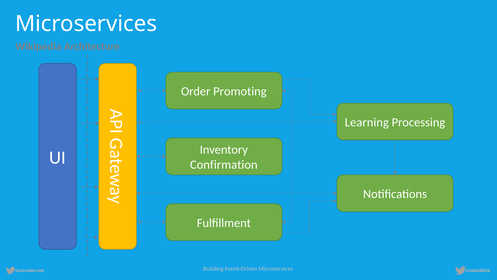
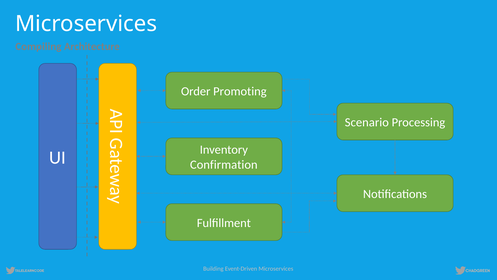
Wikipedia: Wikipedia -> Compiling
Learning: Learning -> Scenario
